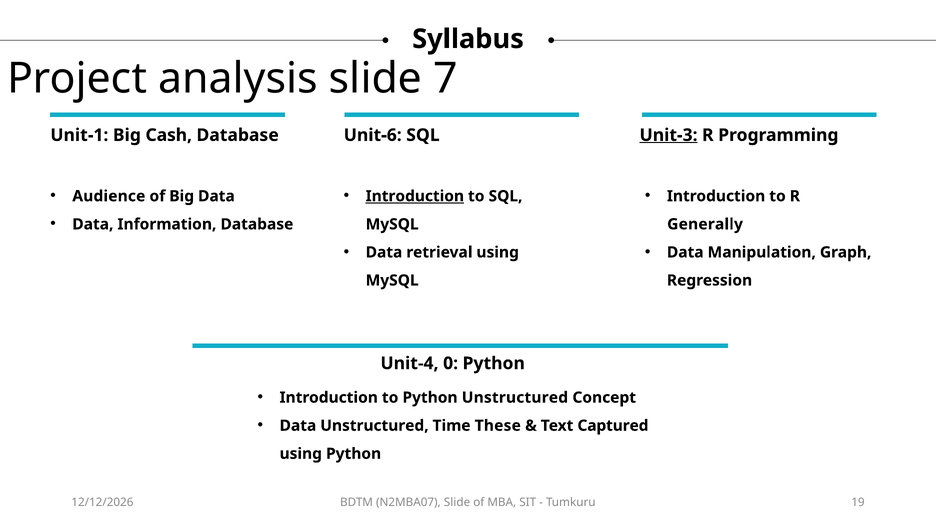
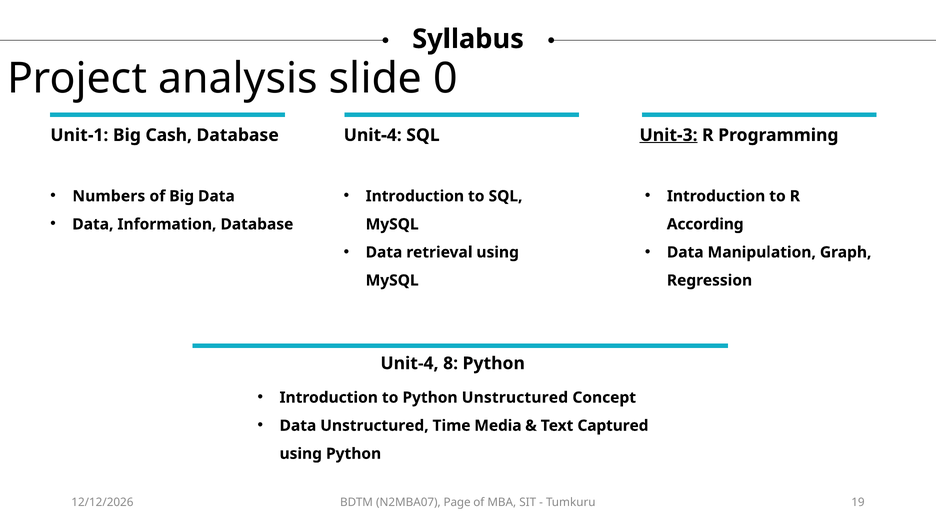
7: 7 -> 0
Database Unit-6: Unit-6 -> Unit-4
Audience: Audience -> Numbers
Introduction at (415, 196) underline: present -> none
Generally: Generally -> According
0: 0 -> 8
These: These -> Media
N2MBA07 Slide: Slide -> Page
